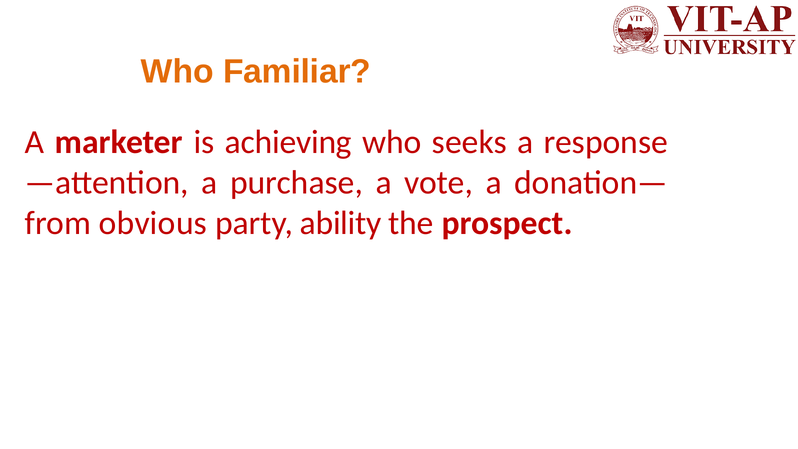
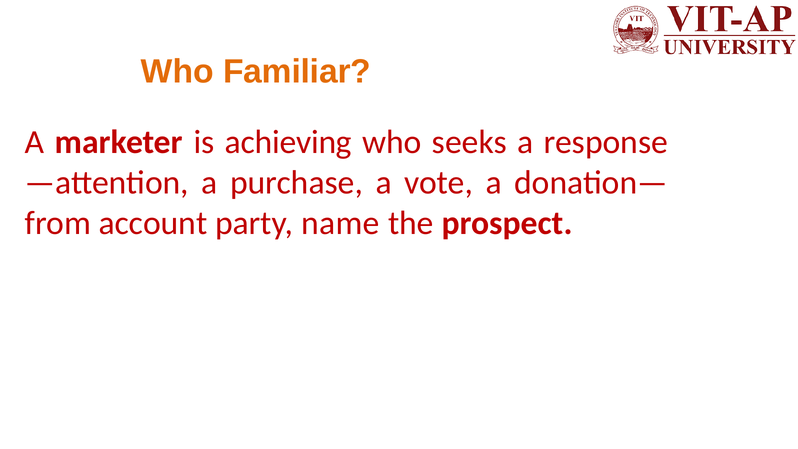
obvious: obvious -> account
ability: ability -> name
